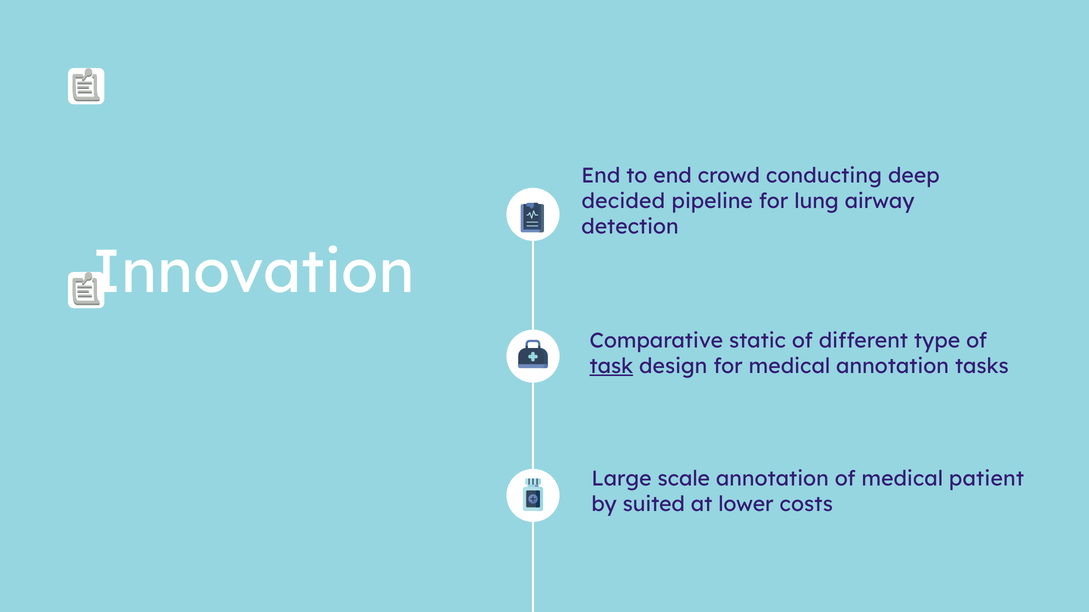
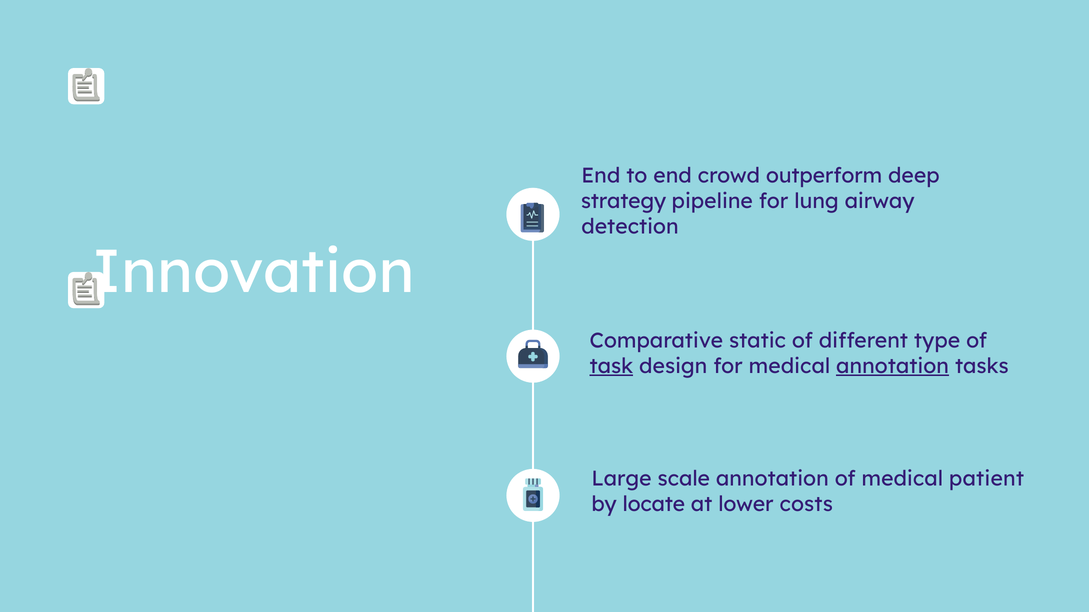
conducting: conducting -> outperform
decided: decided -> strategy
annotation at (893, 366) underline: none -> present
suited: suited -> locate
